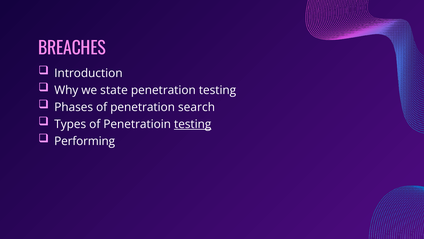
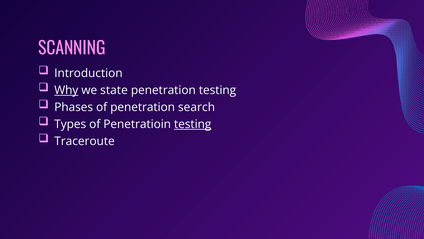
BREACHES: BREACHES -> SCANNING
Why underline: none -> present
Performing: Performing -> Traceroute
